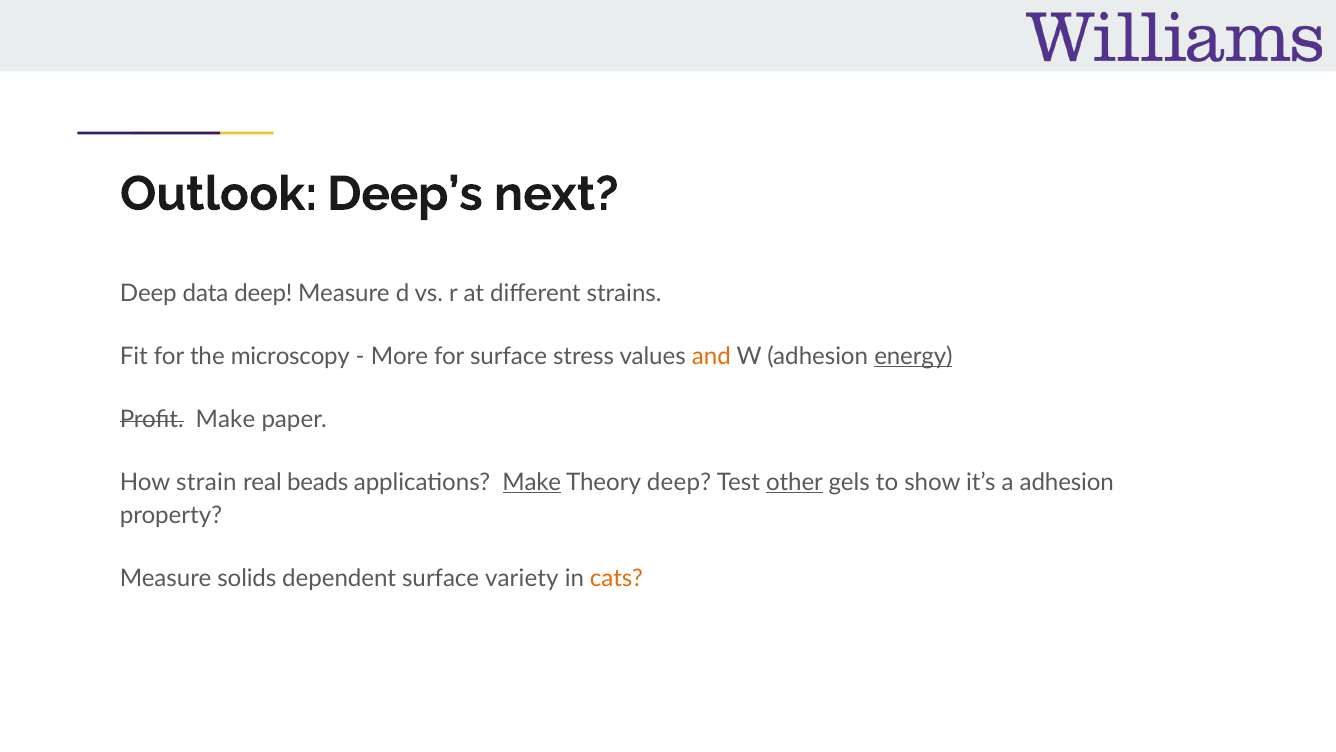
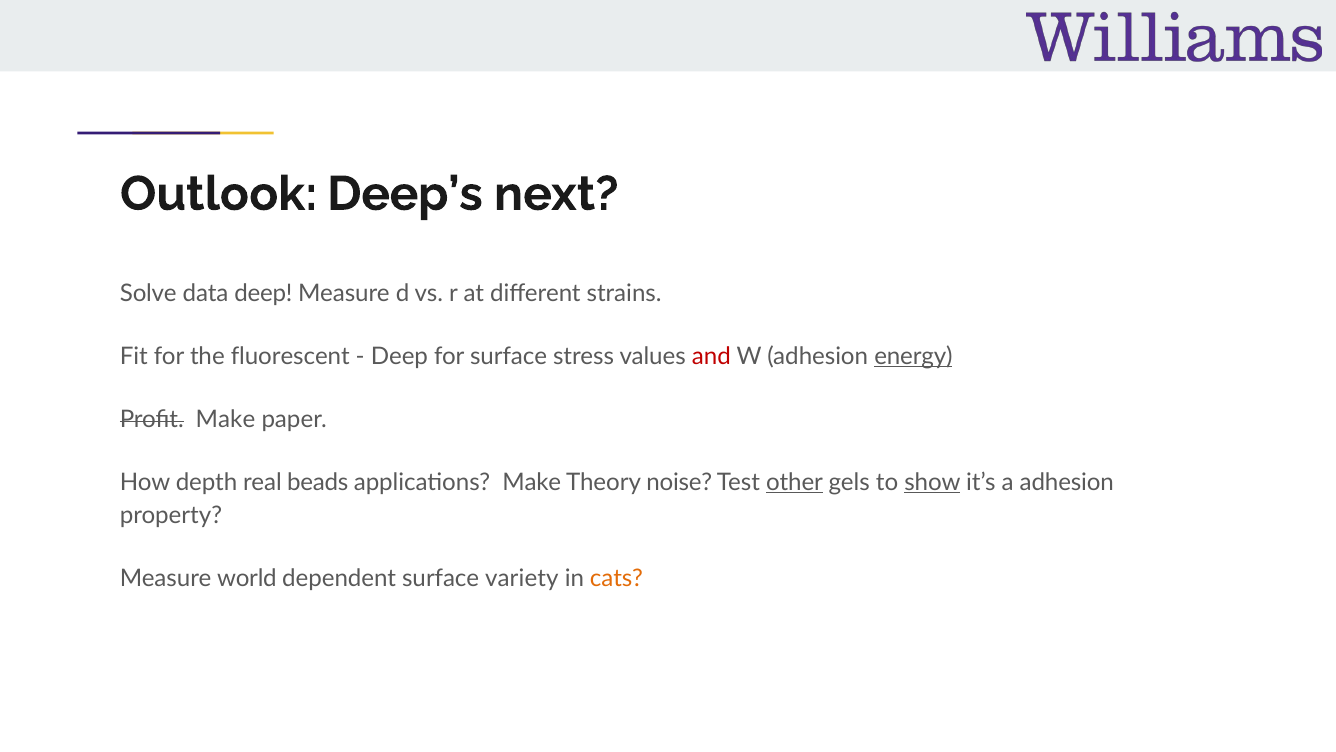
Deep at (148, 293): Deep -> Solve
microscopy: microscopy -> fluorescent
More at (399, 356): More -> Deep
and colour: orange -> red
strain: strain -> depth
Make at (532, 482) underline: present -> none
Theory deep: deep -> noise
show underline: none -> present
solids: solids -> world
